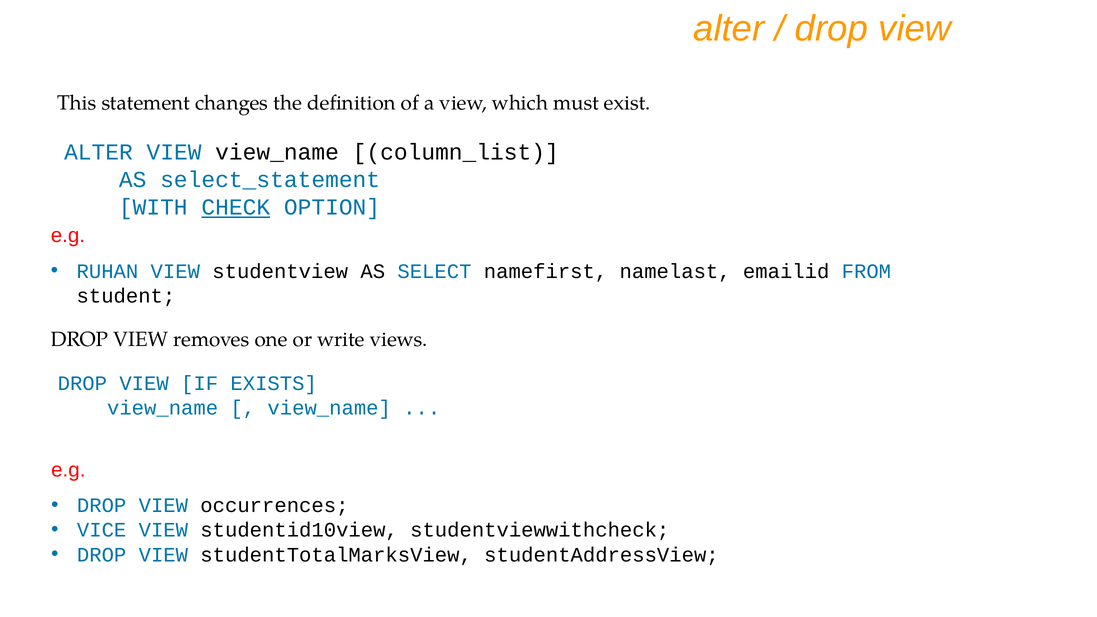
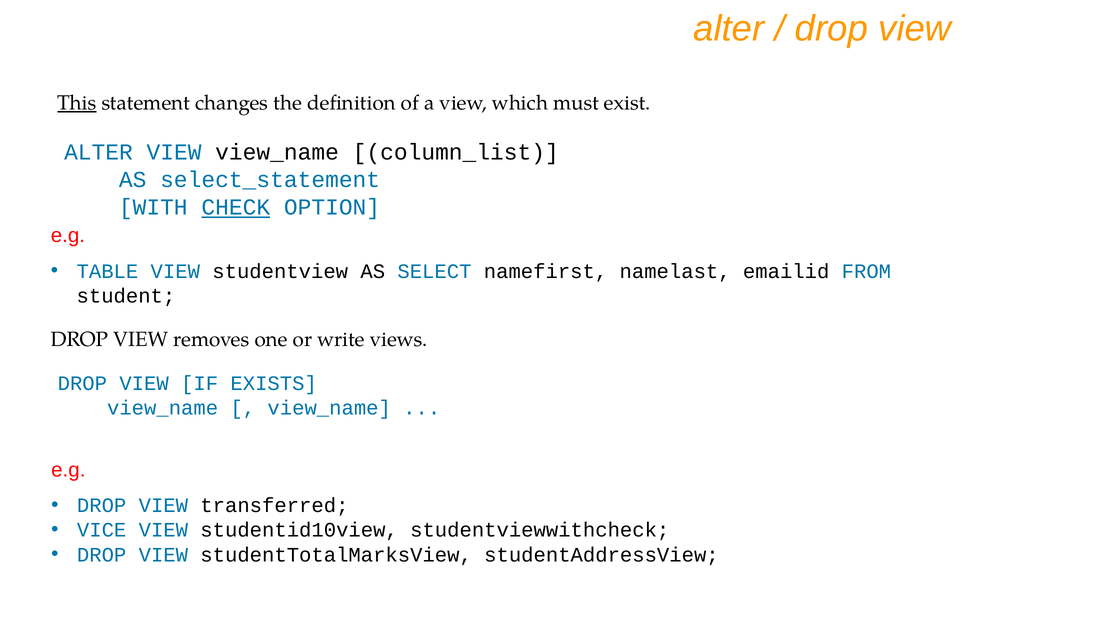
This underline: none -> present
RUHAN: RUHAN -> TABLE
occurrences: occurrences -> transferred
